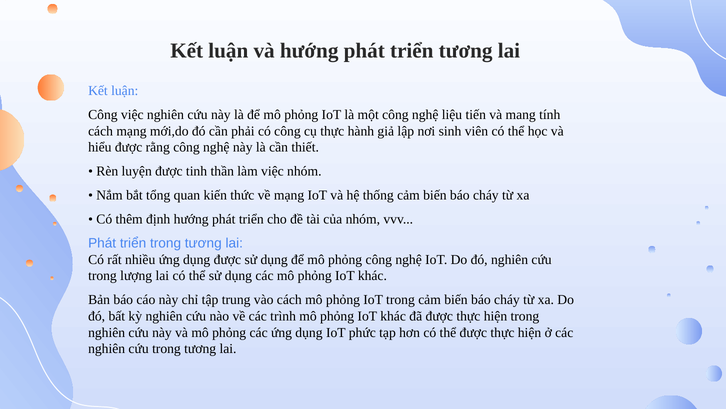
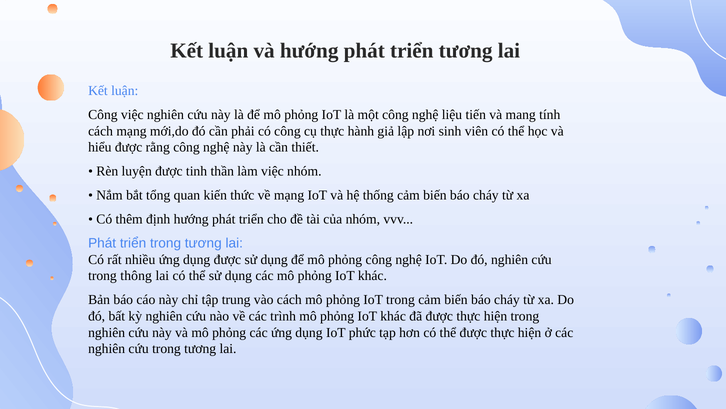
lượng: lượng -> thông
